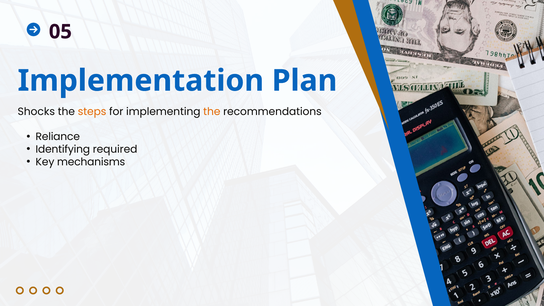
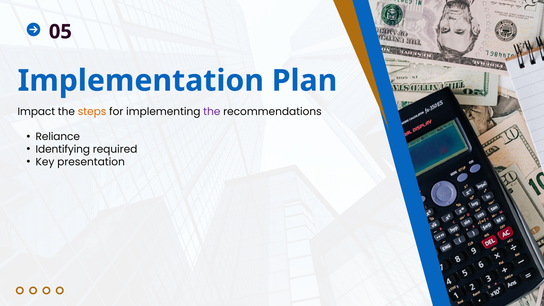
Shocks: Shocks -> Impact
the at (212, 112) colour: orange -> purple
mechanisms: mechanisms -> presentation
